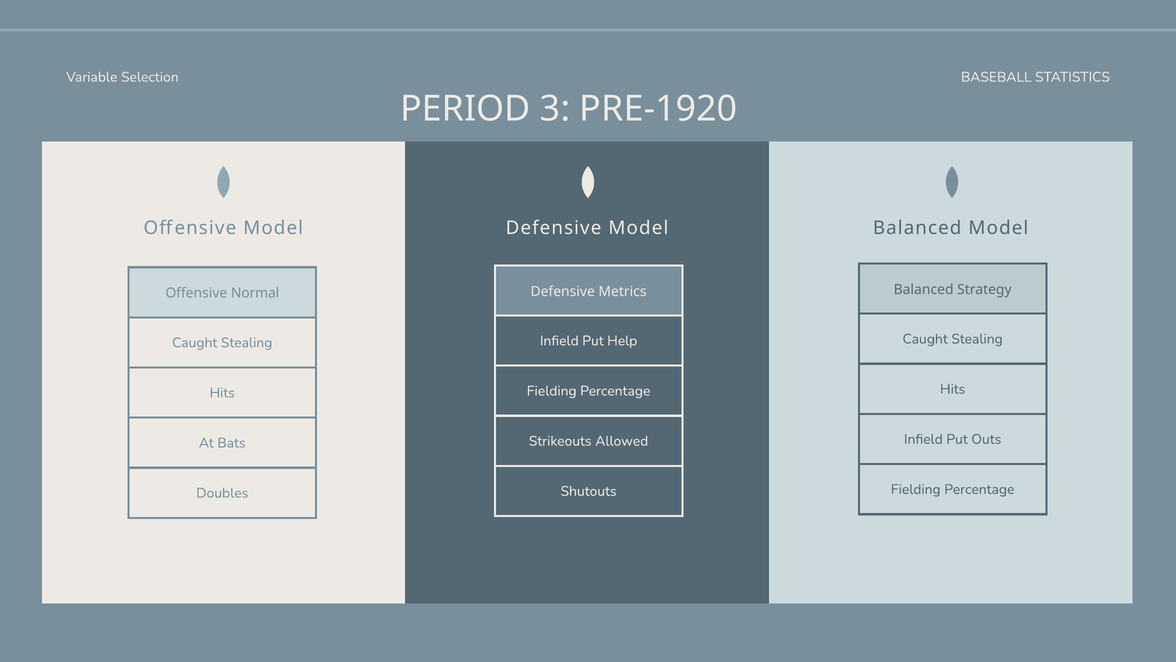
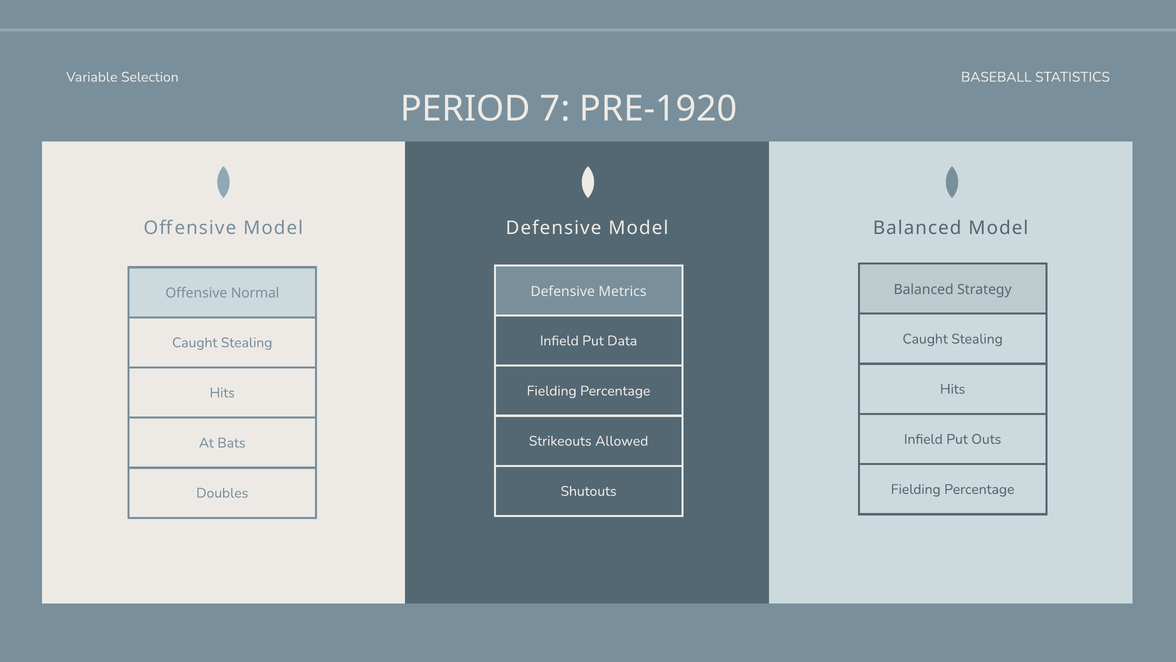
3: 3 -> 7
Help: Help -> Data
